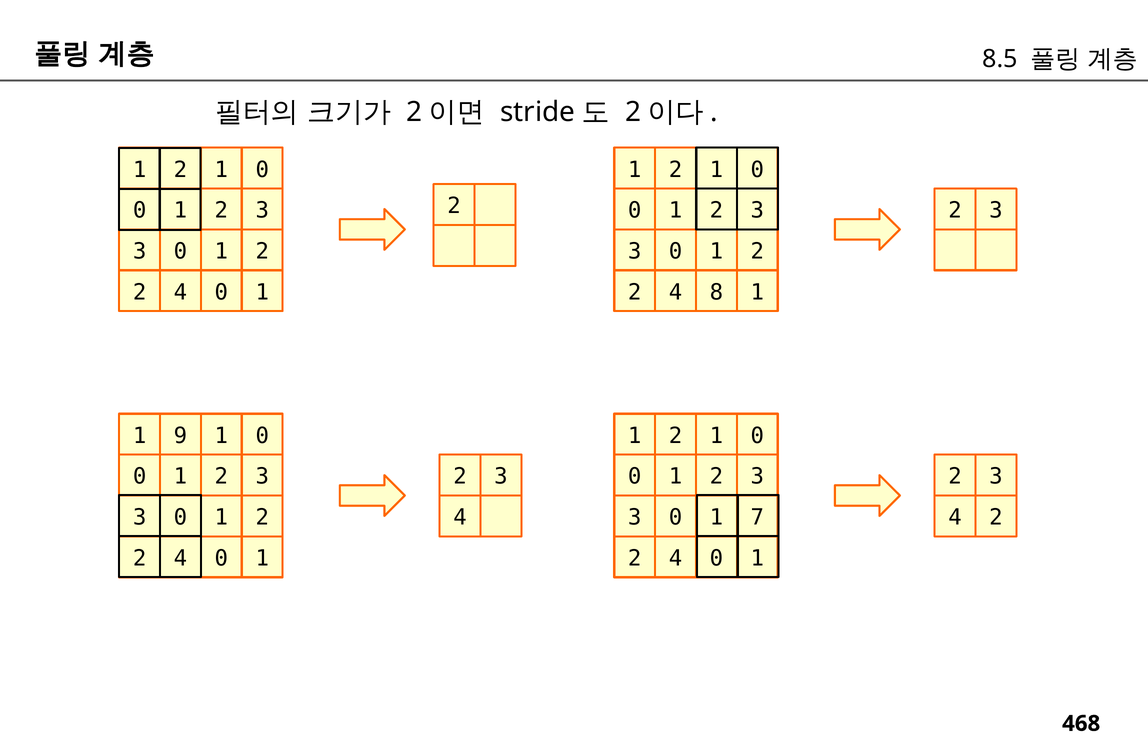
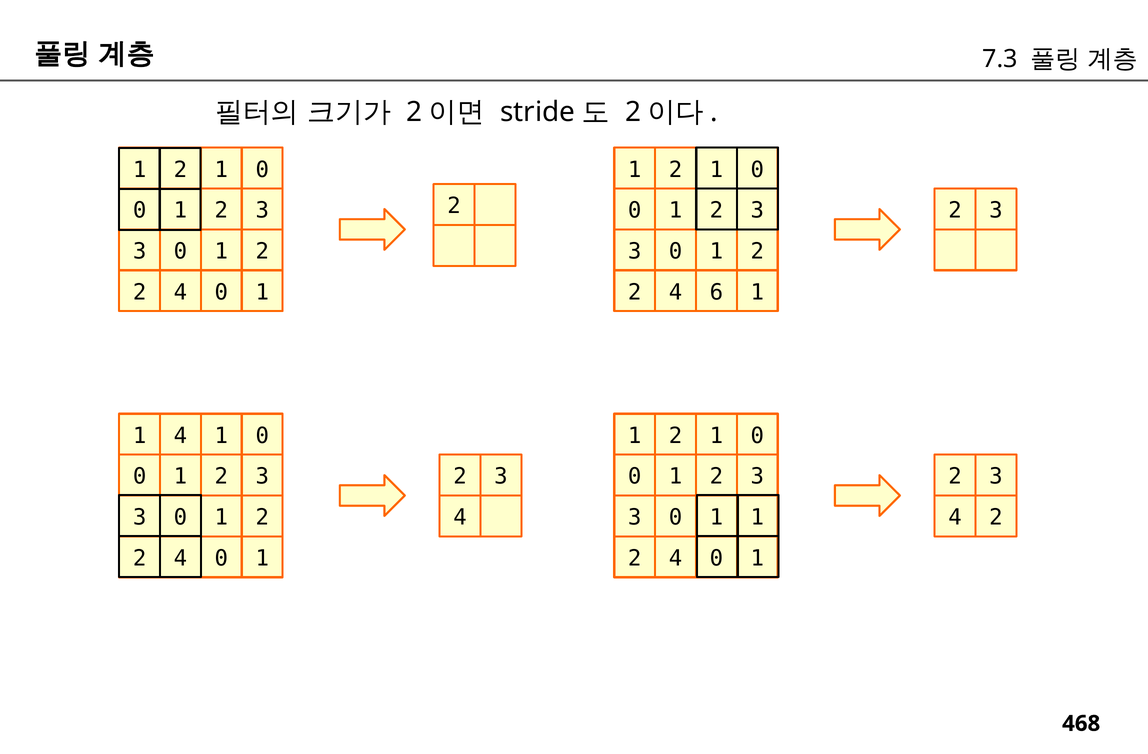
8.5: 8.5 -> 7.3
8: 8 -> 6
1 9: 9 -> 4
1 7: 7 -> 1
